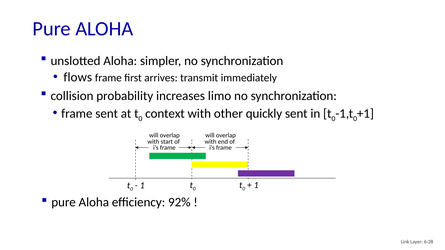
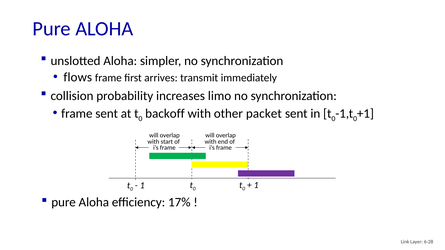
context: context -> backoff
quickly: quickly -> packet
92%: 92% -> 17%
